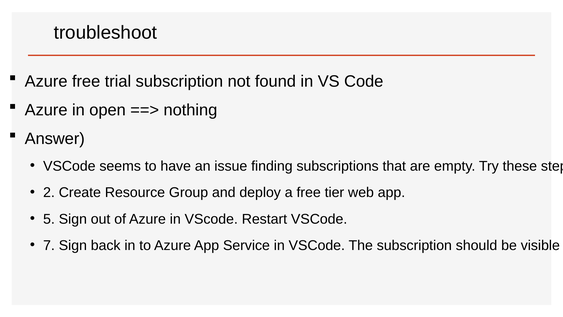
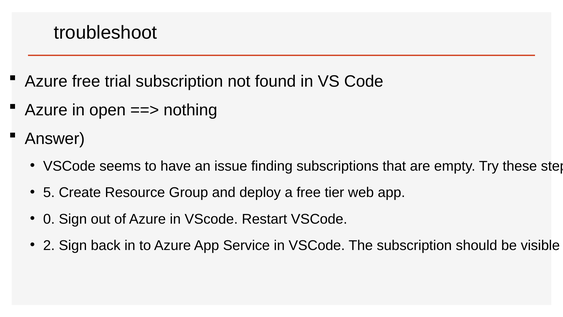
2: 2 -> 5
5: 5 -> 0
7: 7 -> 2
